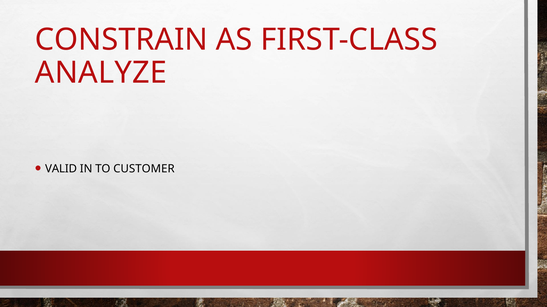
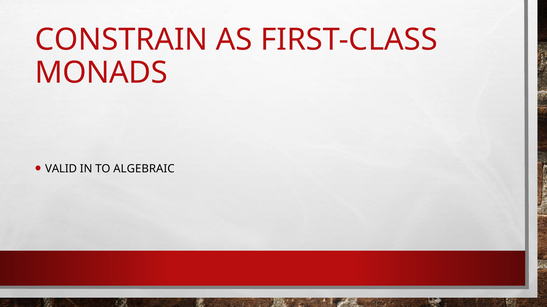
ANALYZE: ANALYZE -> MONADS
CUSTOMER: CUSTOMER -> ALGEBRAIC
